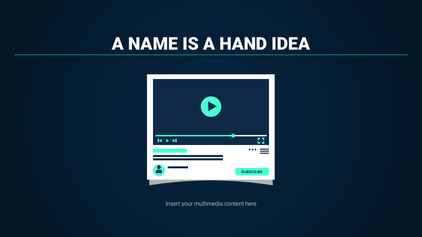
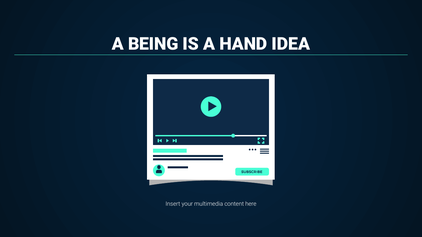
NAME: NAME -> BEING
